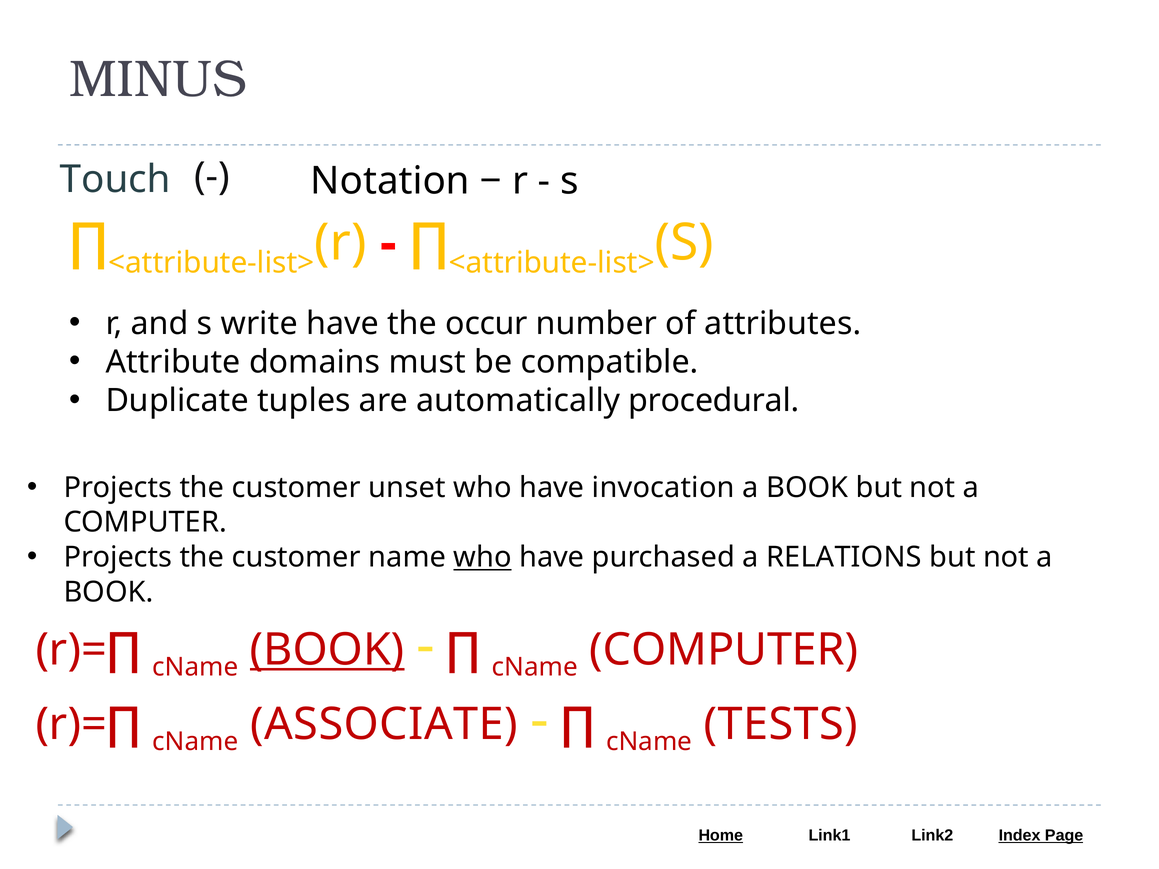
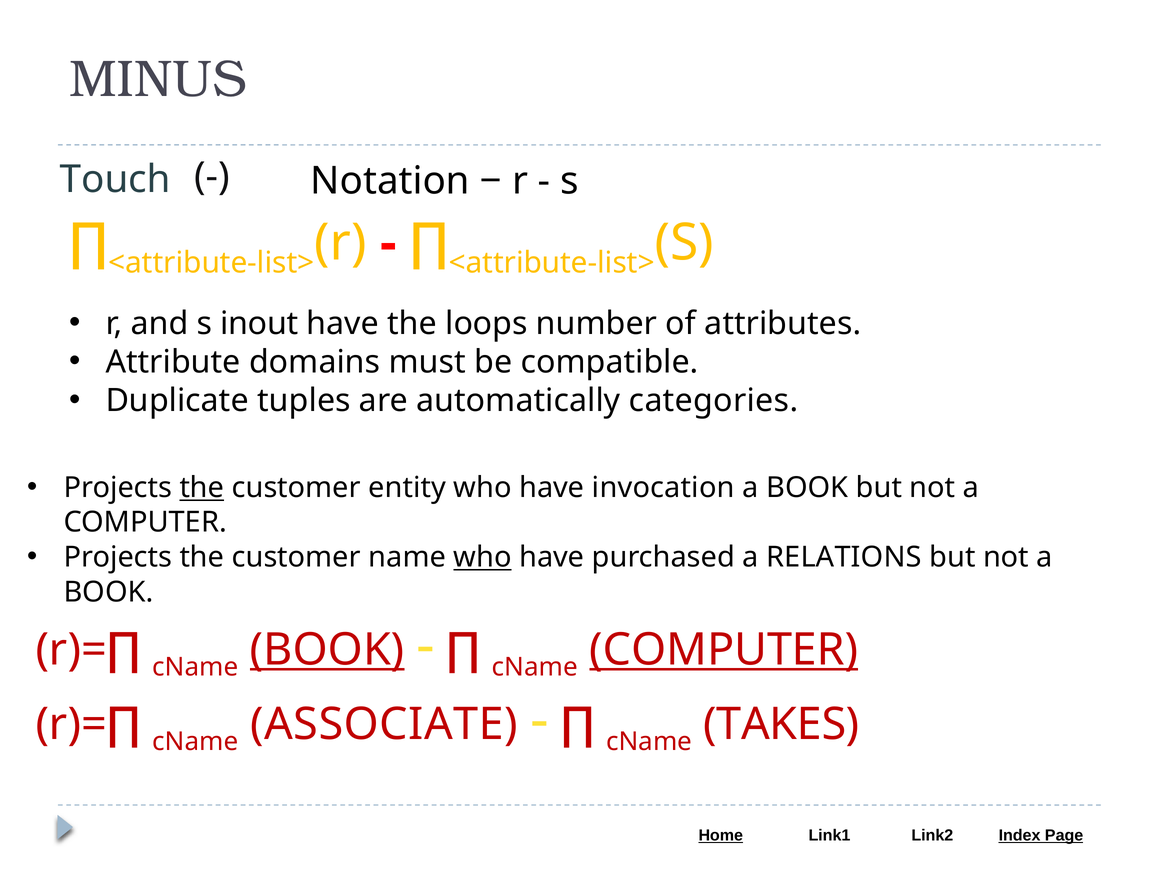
write: write -> inout
occur: occur -> loops
procedural: procedural -> categories
the at (202, 488) underline: none -> present
unset: unset -> entity
COMPUTER at (724, 650) underline: none -> present
TESTS: TESTS -> TAKES
